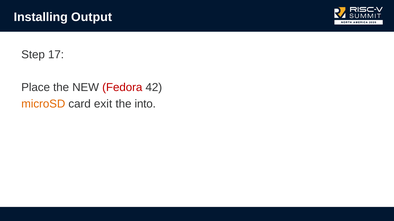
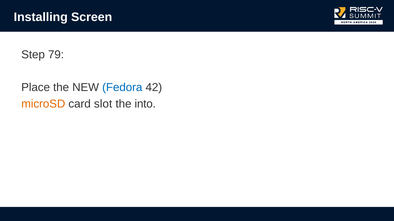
Output: Output -> Screen
17: 17 -> 79
Fedora colour: red -> blue
exit: exit -> slot
